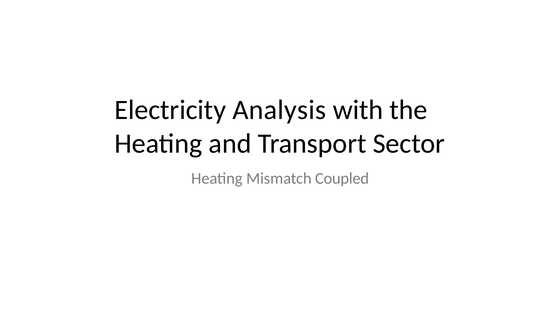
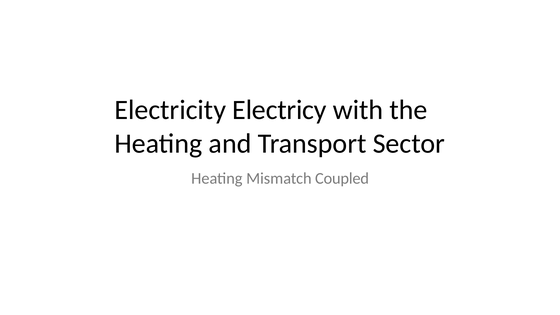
Analysis: Analysis -> Electricy
